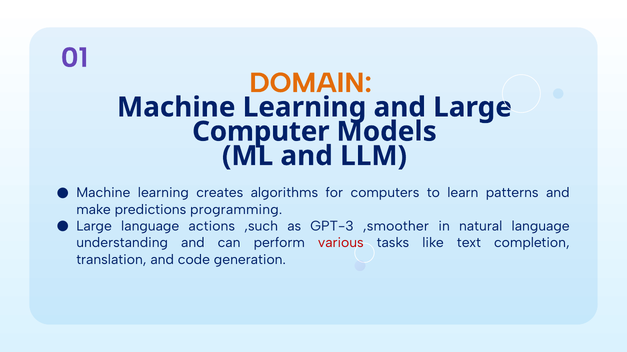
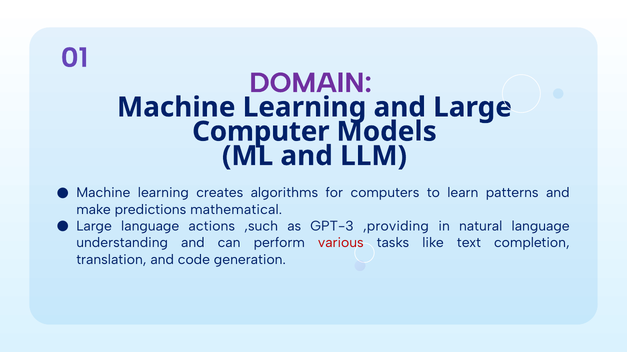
DOMAIN colour: orange -> purple
programming: programming -> mathematical
,smoother: ,smoother -> ,providing
